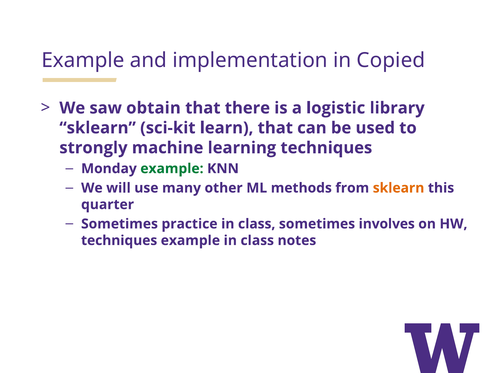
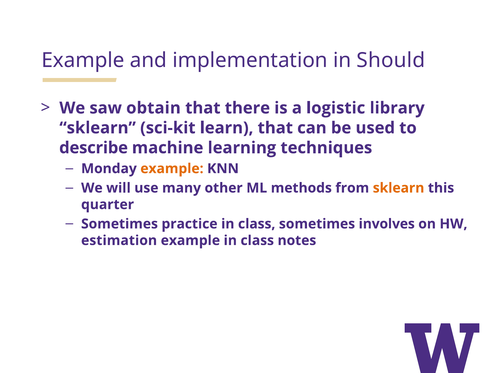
Copied: Copied -> Should
strongly: strongly -> describe
example at (172, 168) colour: green -> orange
techniques at (119, 240): techniques -> estimation
